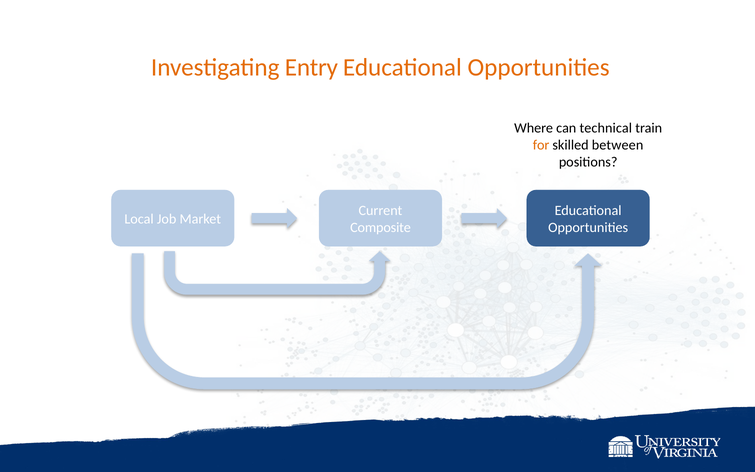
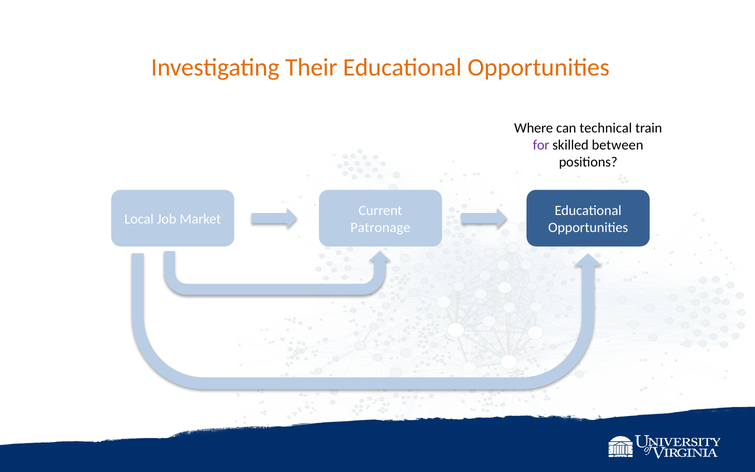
Entry: Entry -> Their
for colour: orange -> purple
Composite: Composite -> Patronage
